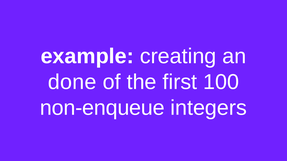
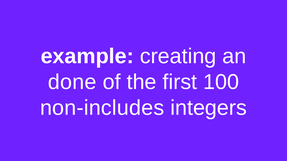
non-enqueue: non-enqueue -> non-includes
